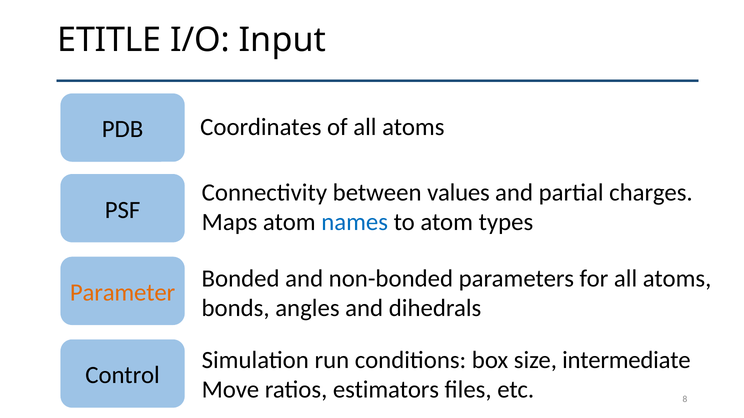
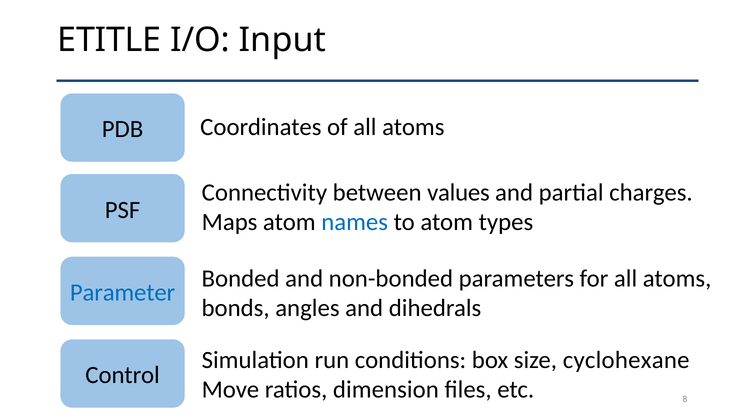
Parameter colour: orange -> blue
intermediate: intermediate -> cyclohexane
estimators: estimators -> dimension
